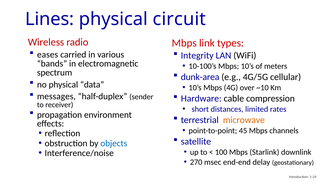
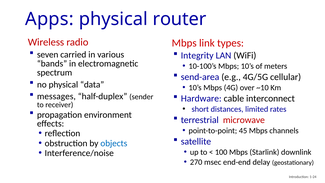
Lines: Lines -> Apps
circuit: circuit -> router
eases: eases -> seven
dunk-area: dunk-area -> send-area
compression: compression -> interconnect
microwave colour: orange -> red
